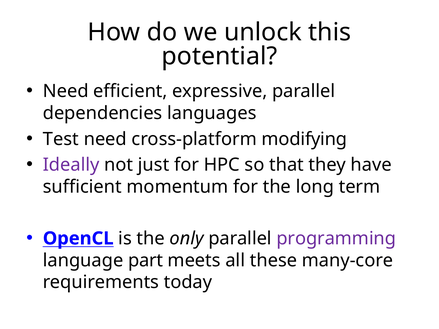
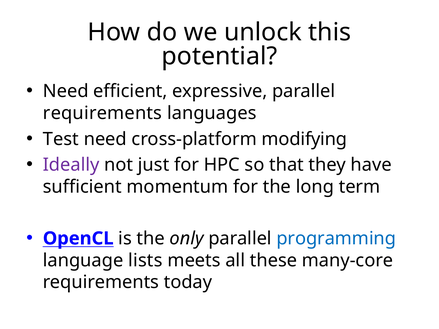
dependencies at (103, 113): dependencies -> requirements
programming colour: purple -> blue
part: part -> lists
